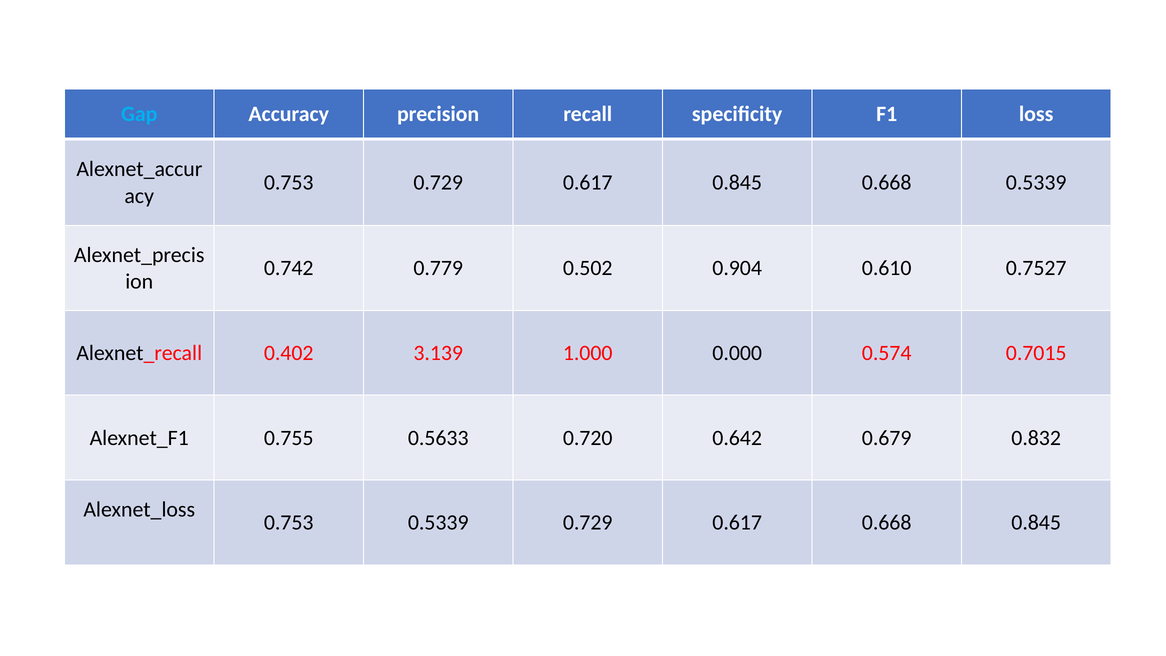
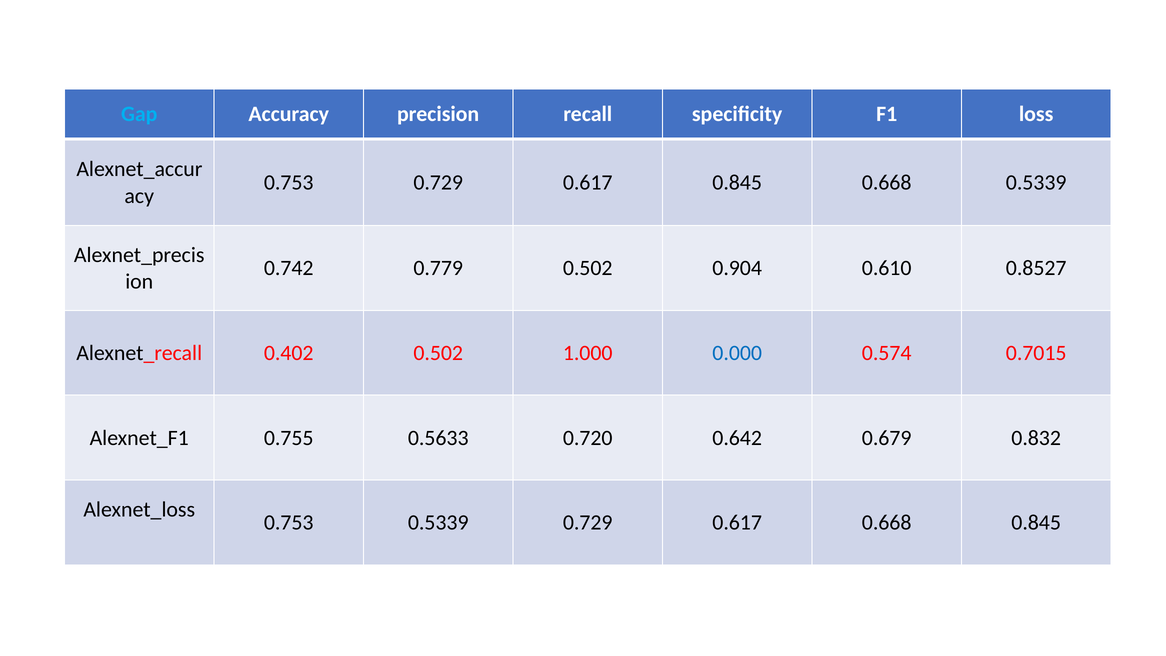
0.7527: 0.7527 -> 0.8527
0.402 3.139: 3.139 -> 0.502
0.000 colour: black -> blue
